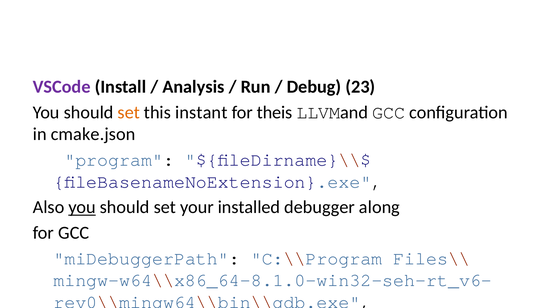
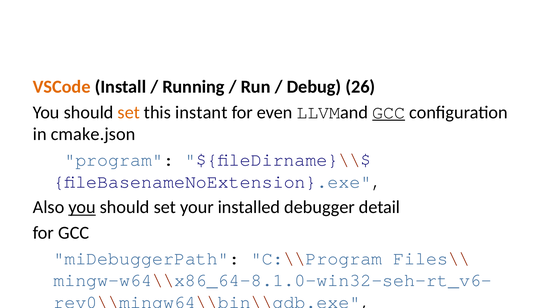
VSCode colour: purple -> orange
Analysis: Analysis -> Running
23: 23 -> 26
theis: theis -> even
GCC at (389, 112) underline: none -> present
along: along -> detail
